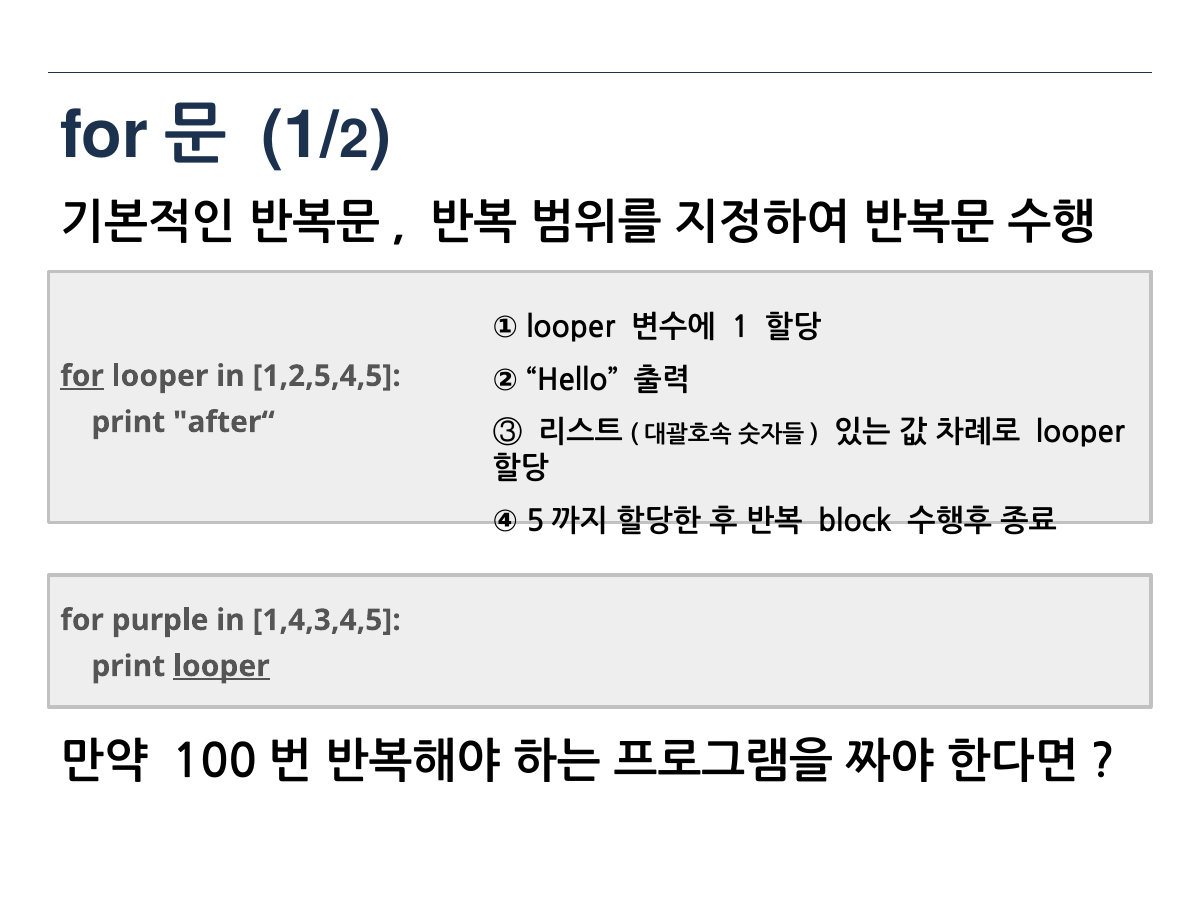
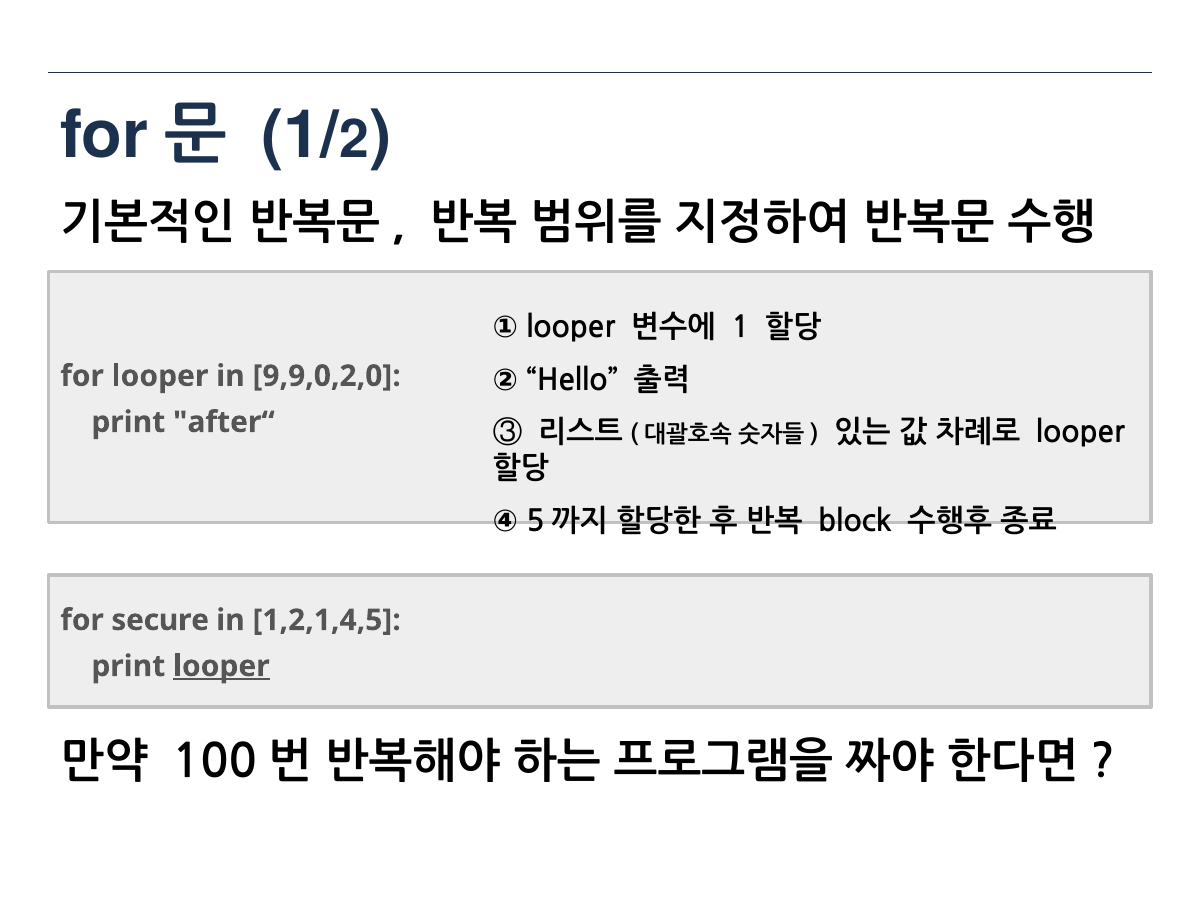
for at (82, 376) underline: present -> none
1,2,5,4,5: 1,2,5,4,5 -> 9,9,0,2,0
purple: purple -> secure
1,4,3,4,5: 1,4,3,4,5 -> 1,2,1,4,5
